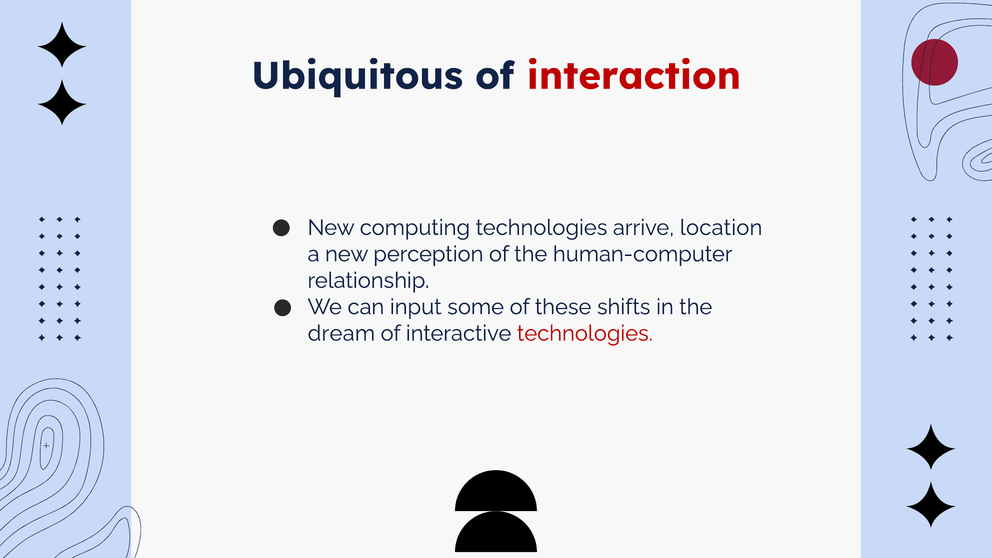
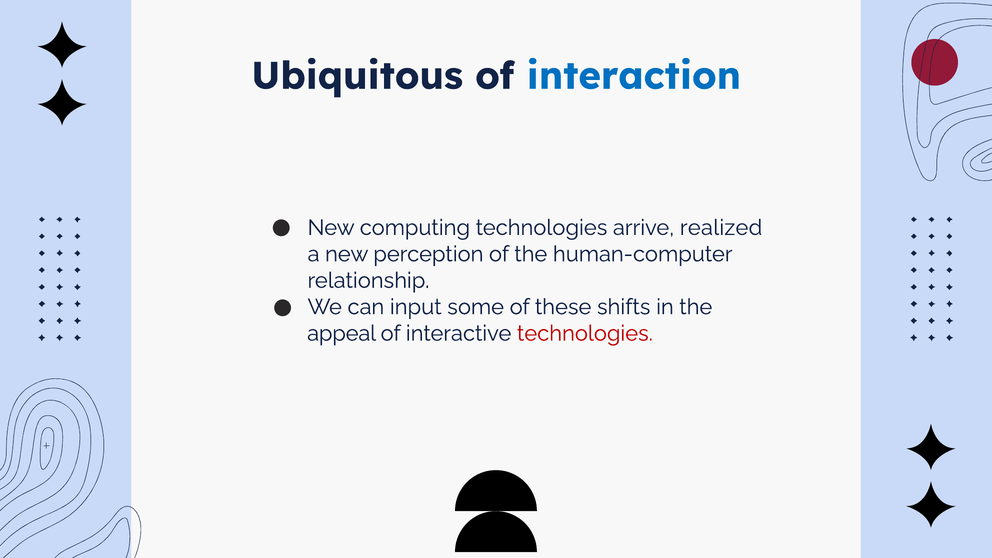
interaction colour: red -> blue
location: location -> realized
dream: dream -> appeal
